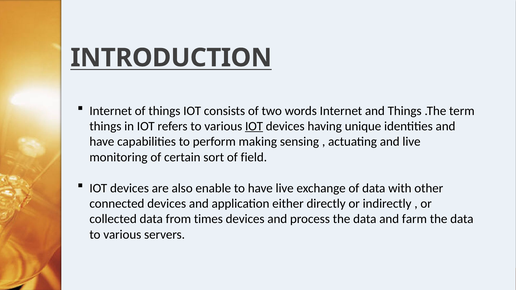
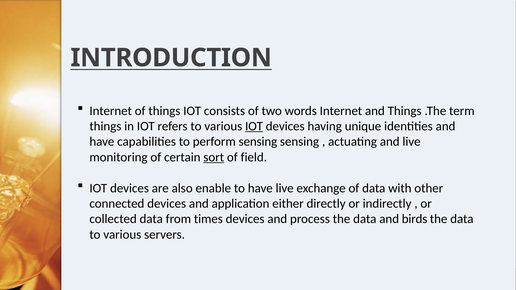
perform making: making -> sensing
sort underline: none -> present
farm: farm -> birds
